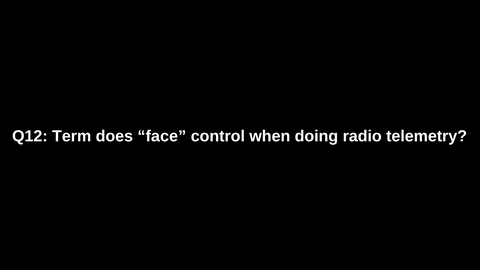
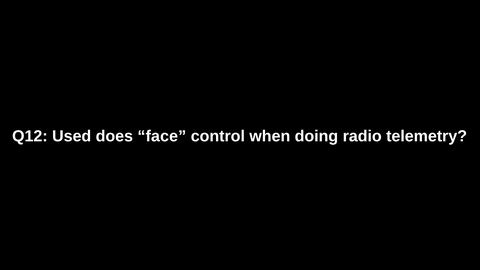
Term: Term -> Used
